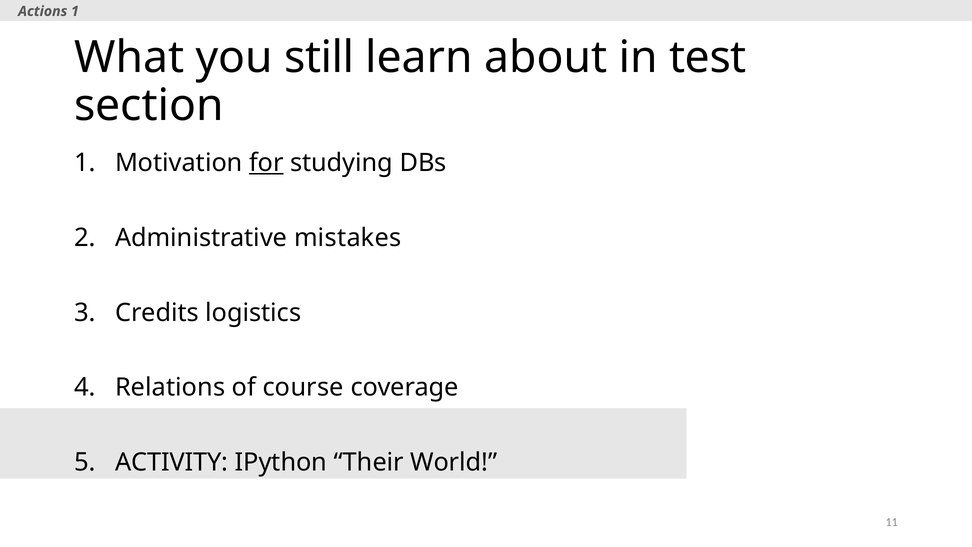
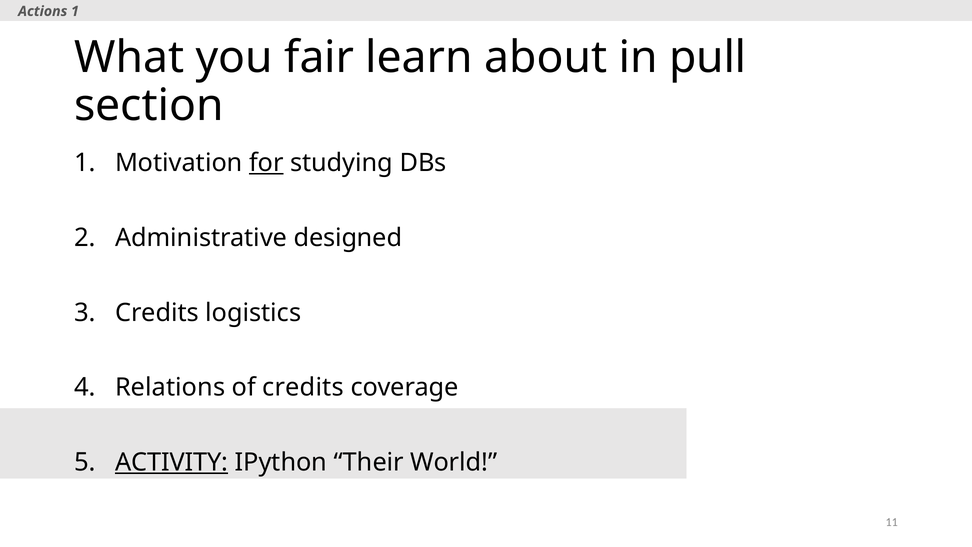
still: still -> fair
test: test -> pull
mistakes: mistakes -> designed
of course: course -> credits
ACTIVITY underline: none -> present
